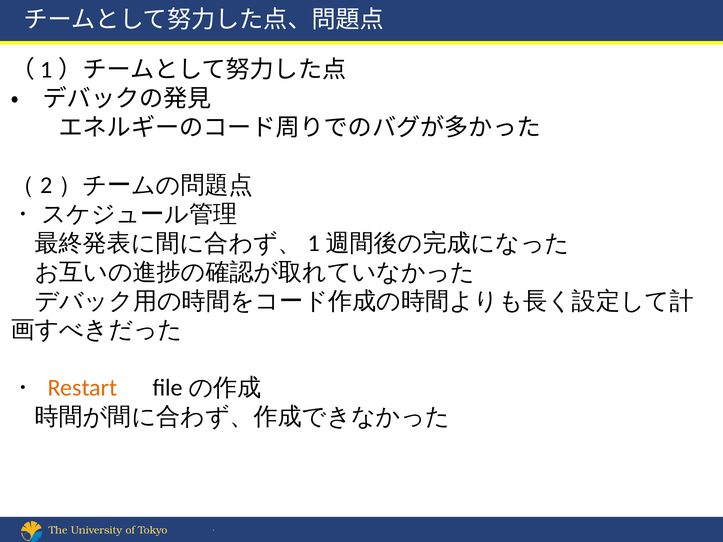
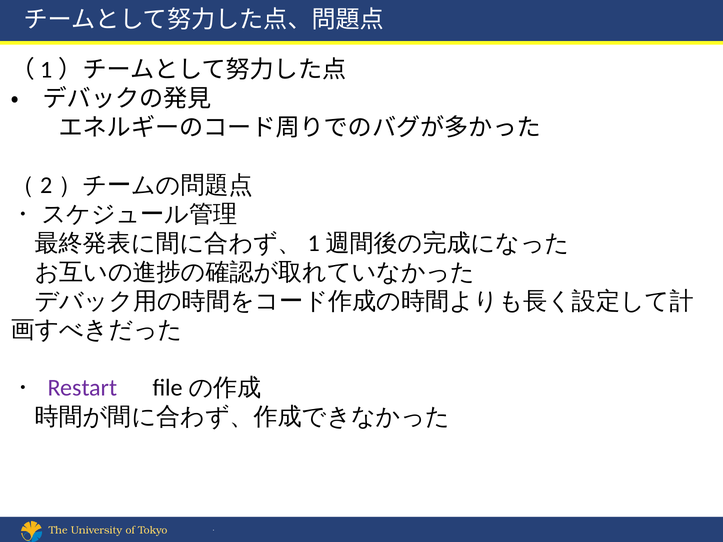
Restart colour: orange -> purple
